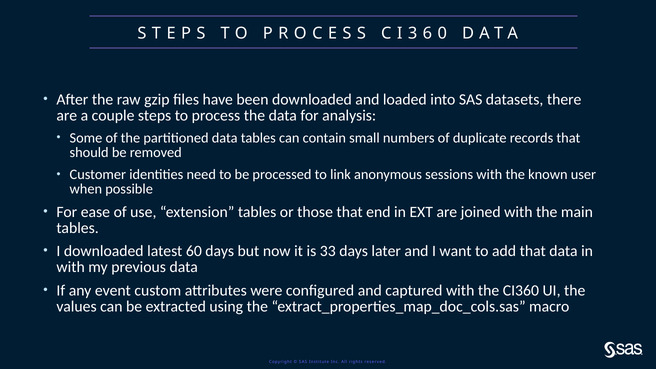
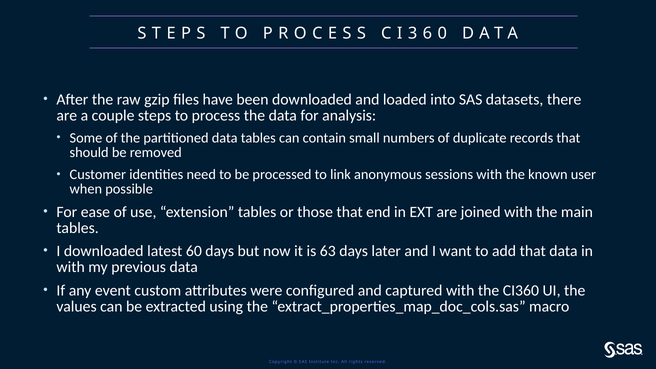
33: 33 -> 63
